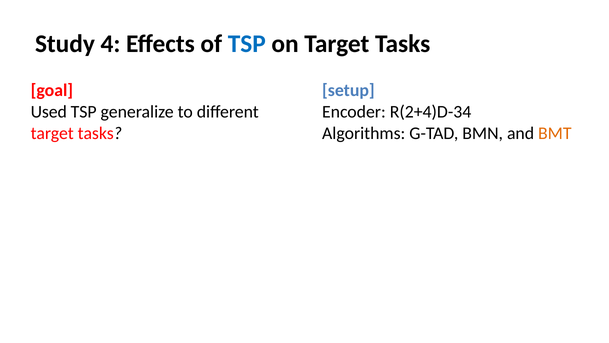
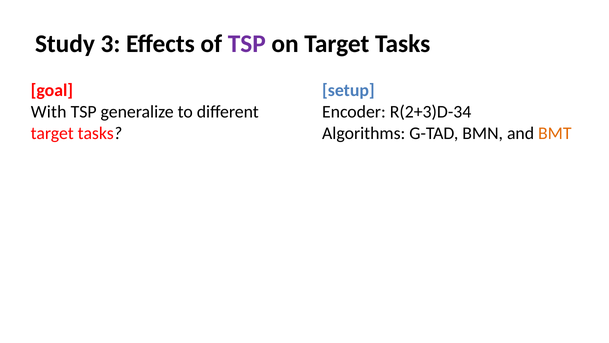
4: 4 -> 3
TSP at (247, 44) colour: blue -> purple
Used: Used -> With
R(2+4)D-34: R(2+4)D-34 -> R(2+3)D-34
